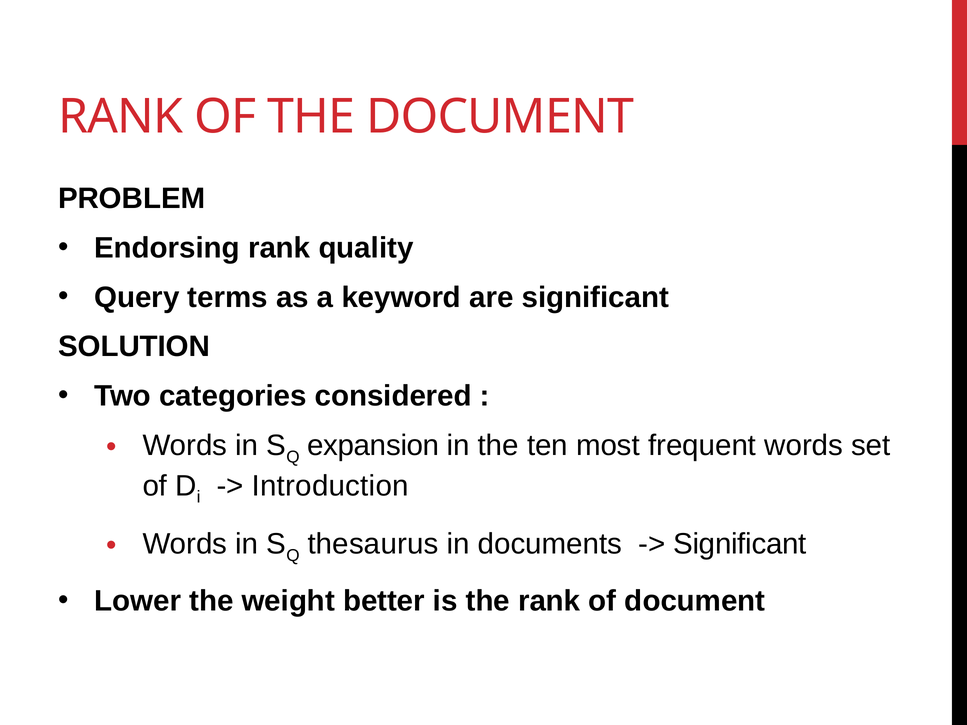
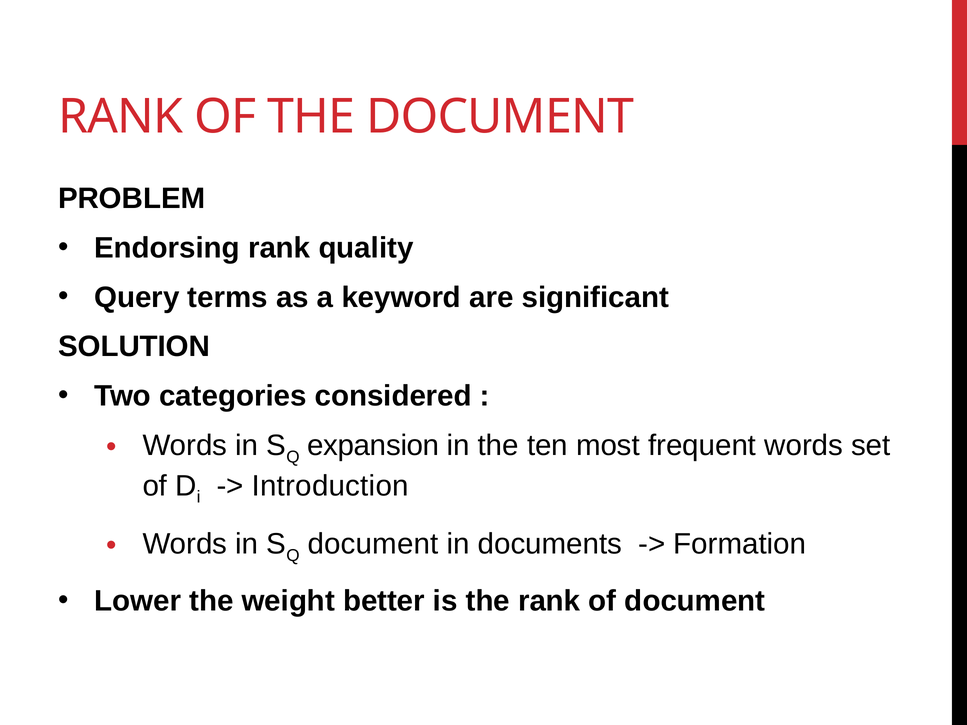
thesaurus at (373, 544): thesaurus -> document
Significant at (740, 544): Significant -> Formation
